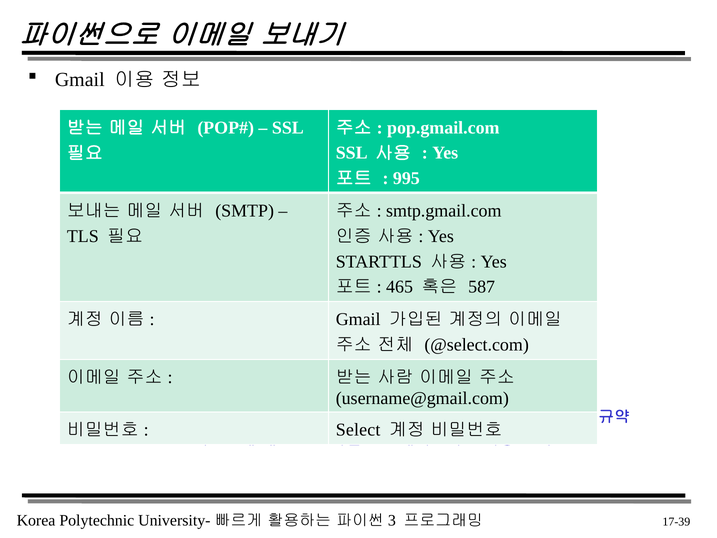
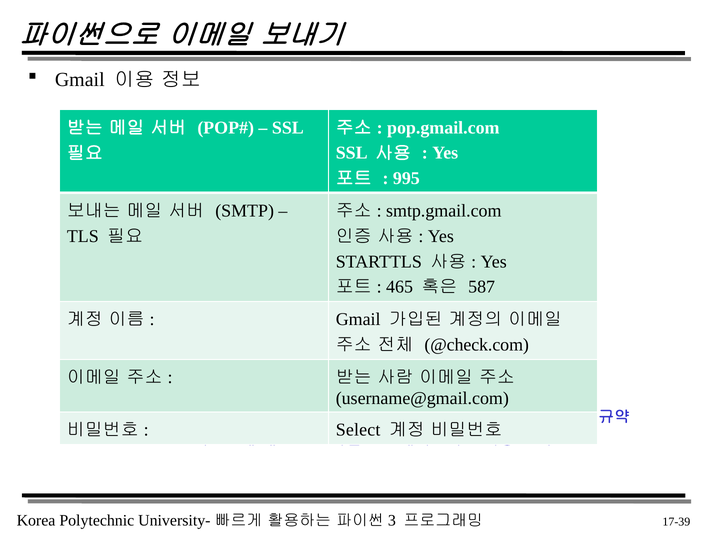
@select.com: @select.com -> @check.com
